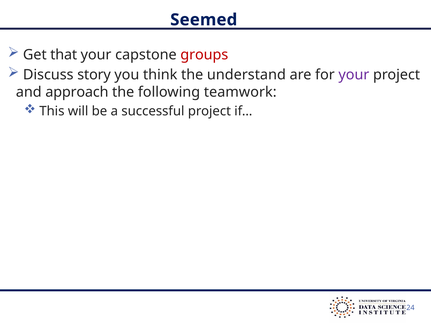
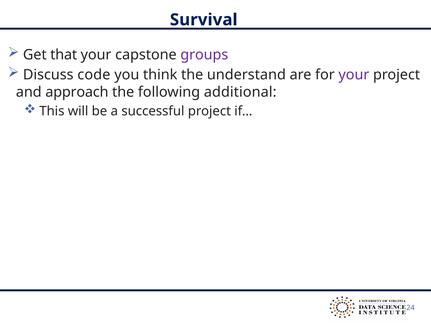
Seemed: Seemed -> Survival
groups colour: red -> purple
story: story -> code
teamwork: teamwork -> additional
